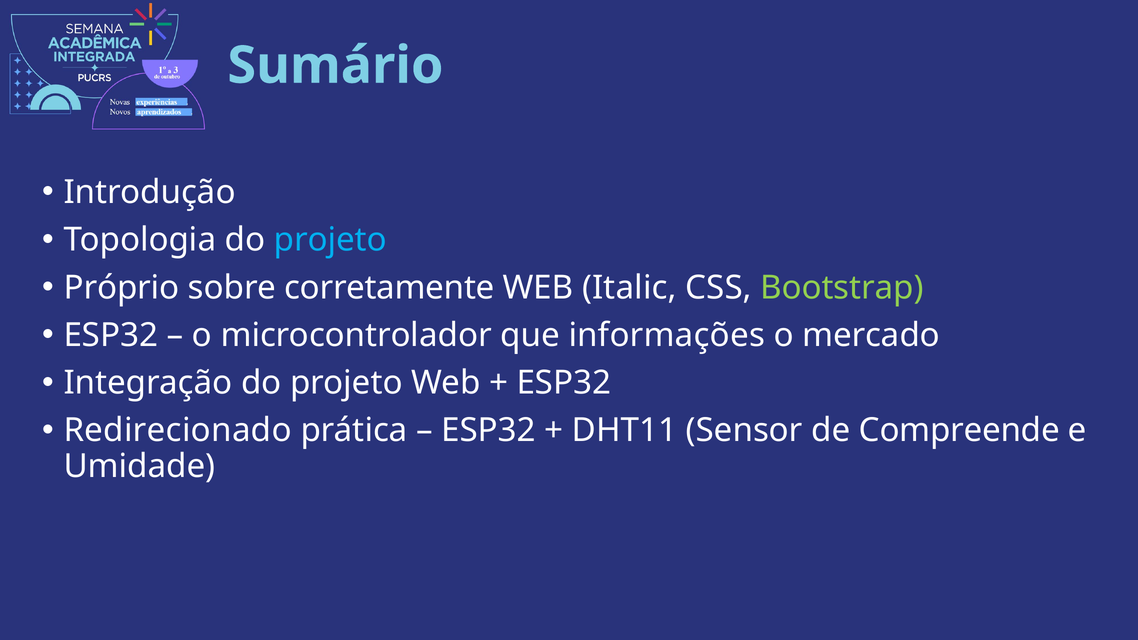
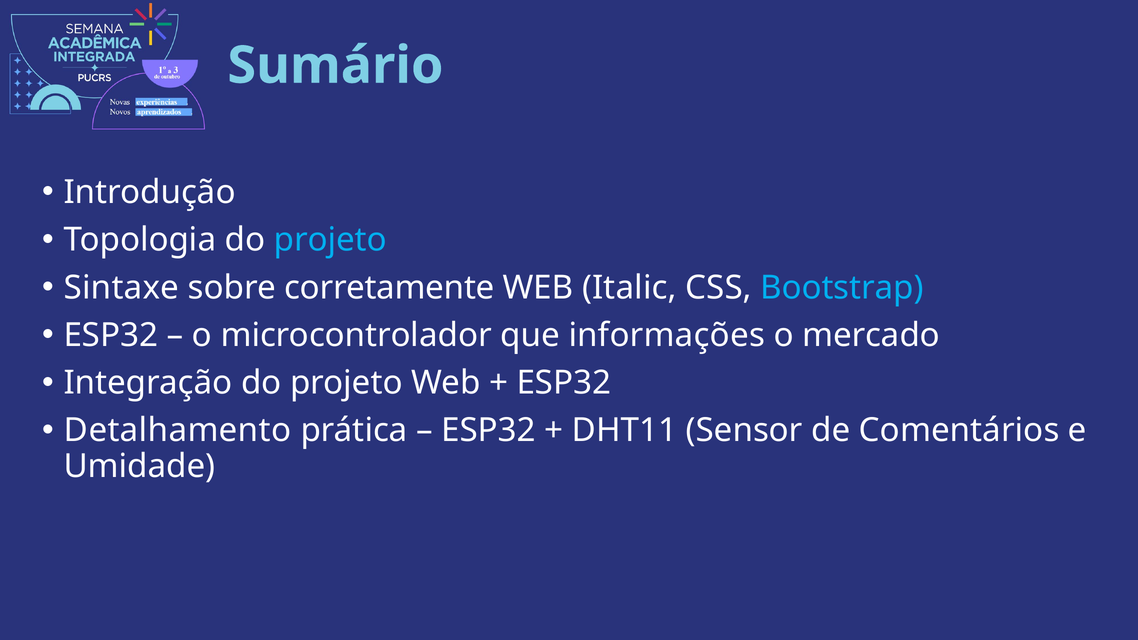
Próprio: Próprio -> Sintaxe
Bootstrap colour: light green -> light blue
Redirecionado: Redirecionado -> Detalhamento
Compreende: Compreende -> Comentários
